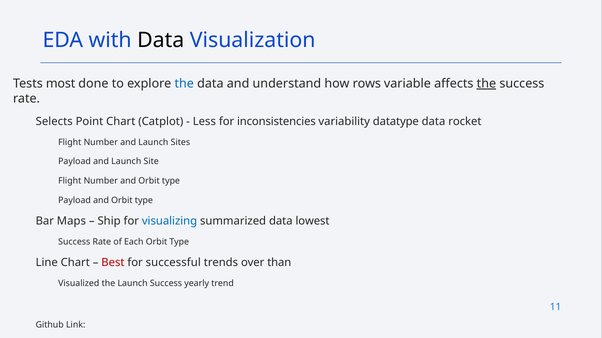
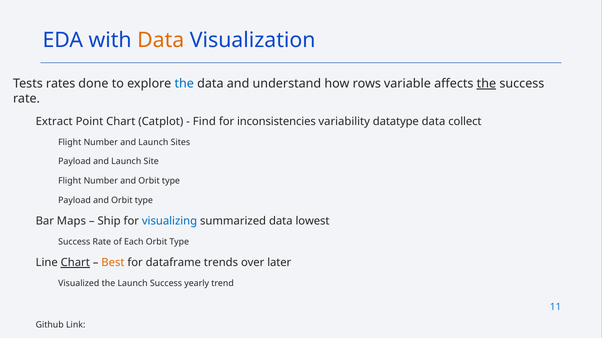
Data at (161, 40) colour: black -> orange
most: most -> rates
Selects: Selects -> Extract
Less: Less -> Find
rocket: rocket -> collect
Chart at (75, 263) underline: none -> present
Best colour: red -> orange
successful: successful -> dataframe
than: than -> later
